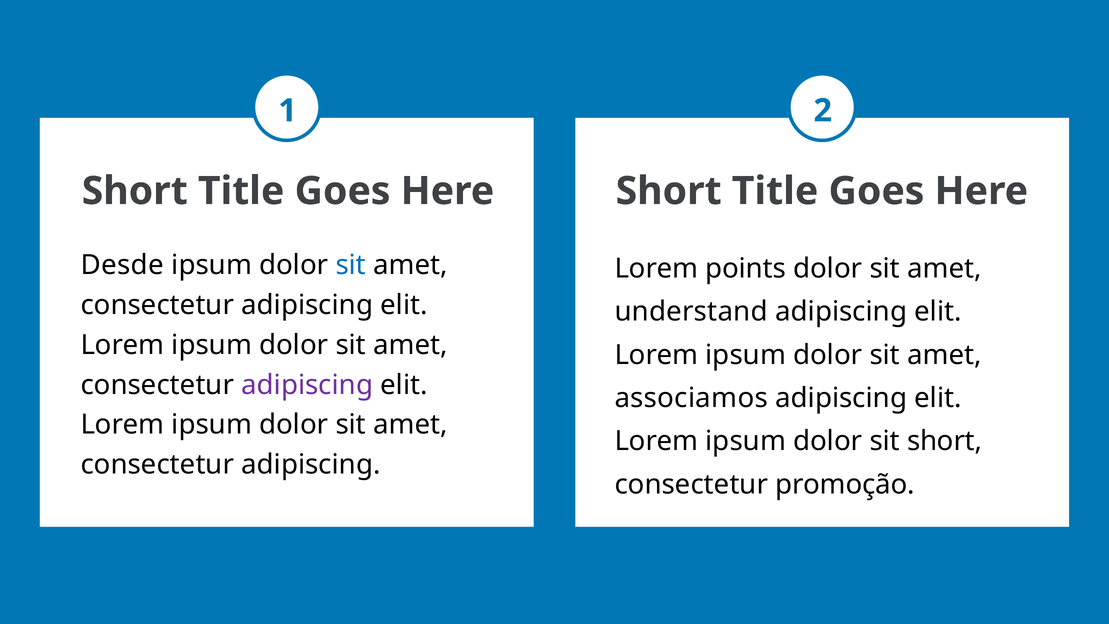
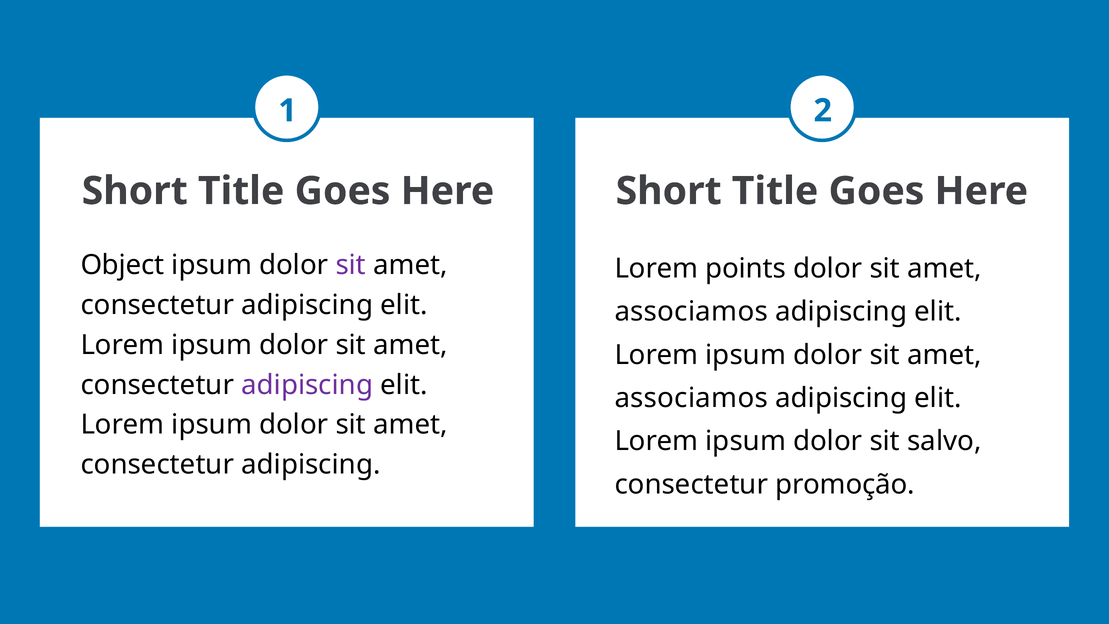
Desde: Desde -> Object
sit at (351, 265) colour: blue -> purple
understand at (691, 312): understand -> associamos
sit short: short -> salvo
